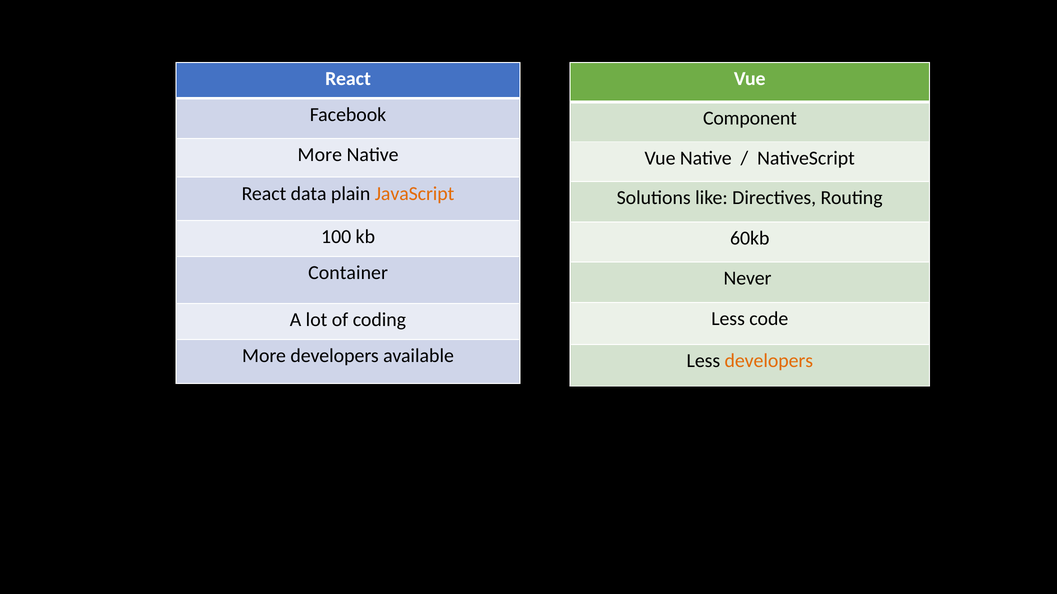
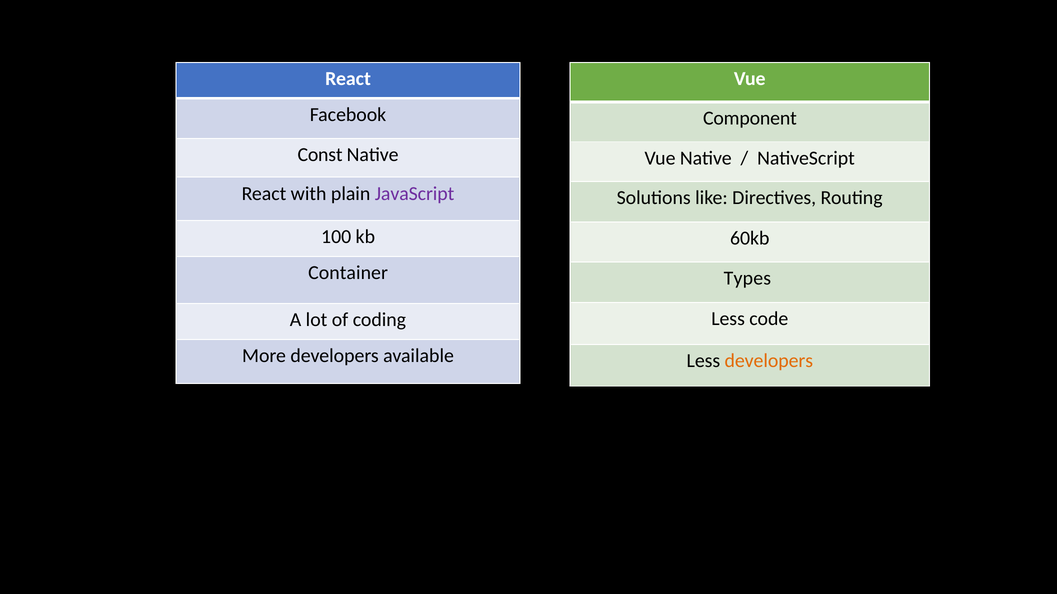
More at (320, 155): More -> Const
data: data -> with
JavaScript colour: orange -> purple
Never: Never -> Types
